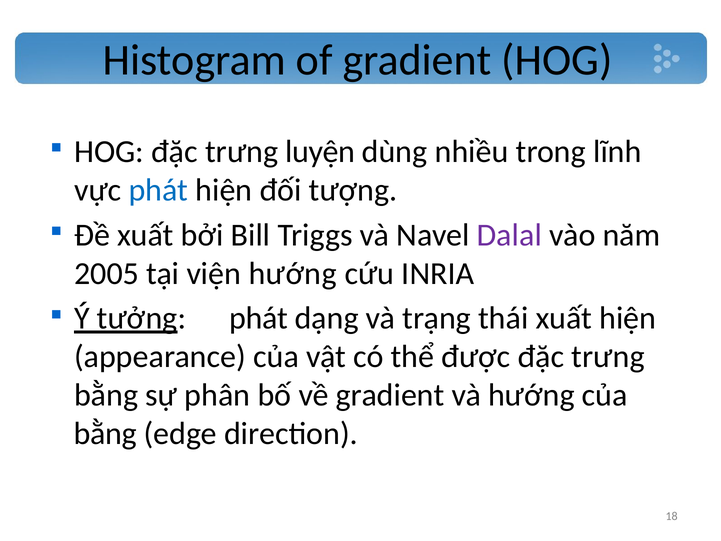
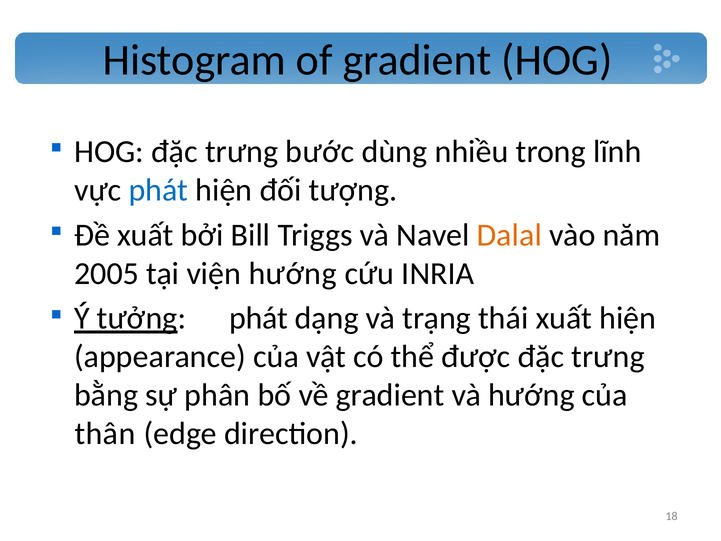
luyện: luyện -> bước
Dalal colour: purple -> orange
bằng at (105, 434): bằng -> thân
